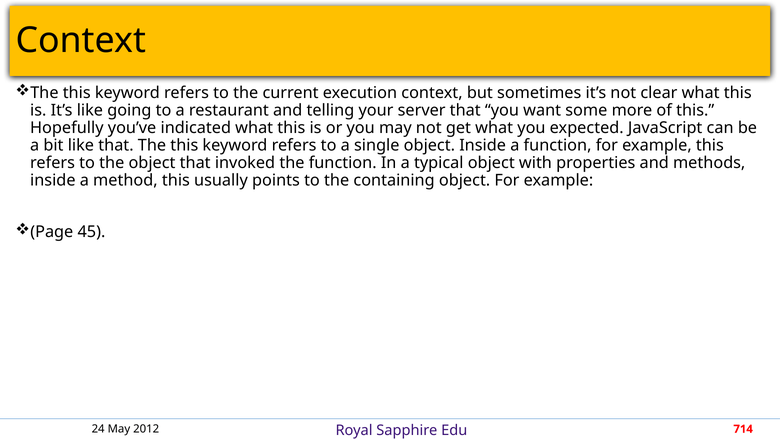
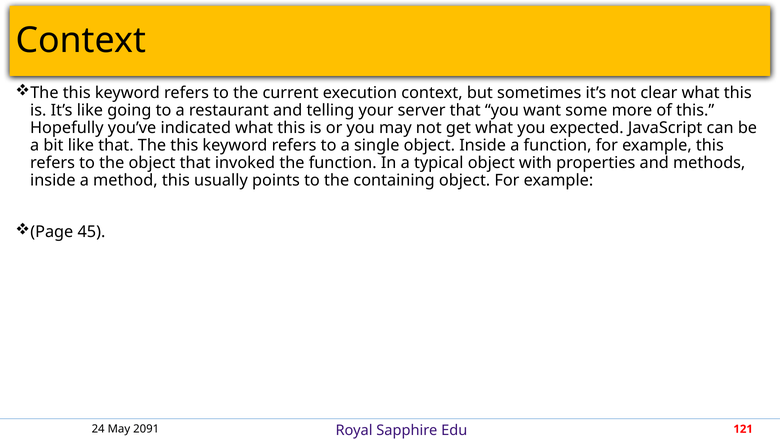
2012: 2012 -> 2091
714: 714 -> 121
